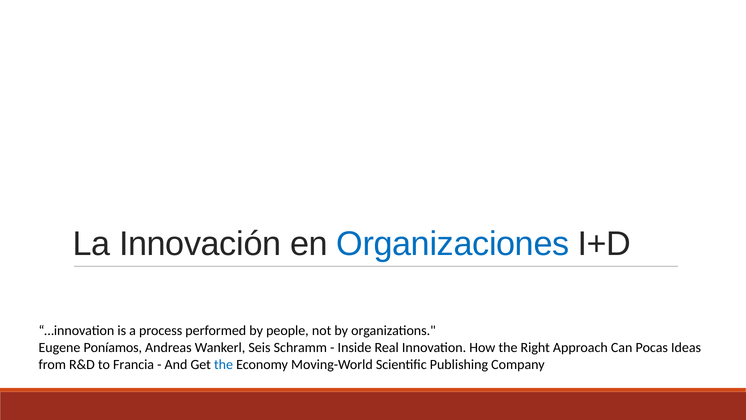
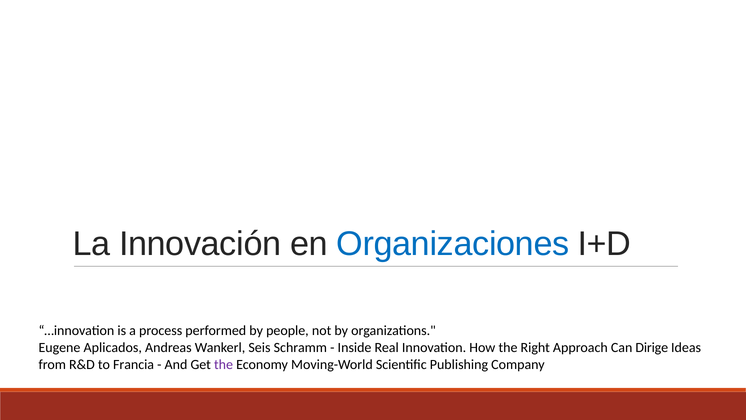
Poníamos: Poníamos -> Aplicados
Pocas: Pocas -> Dirige
the at (224, 364) colour: blue -> purple
